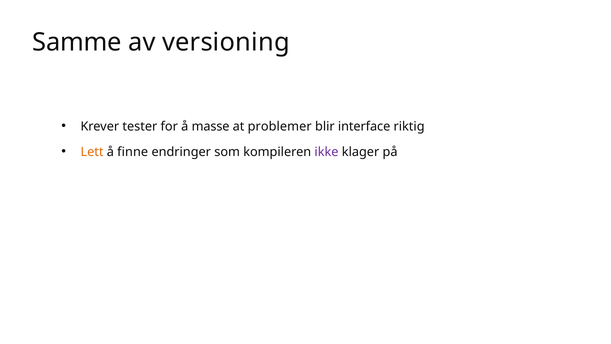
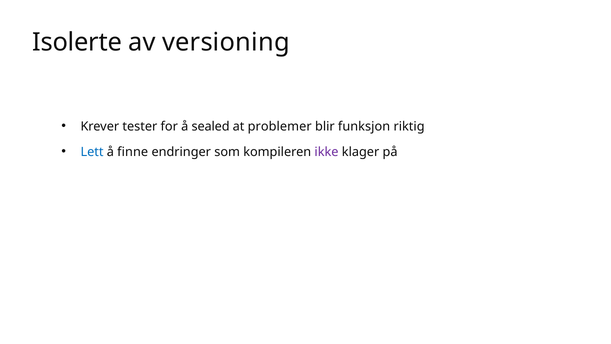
Samme: Samme -> Isolerte
masse: masse -> sealed
interface: interface -> funksjon
Lett colour: orange -> blue
